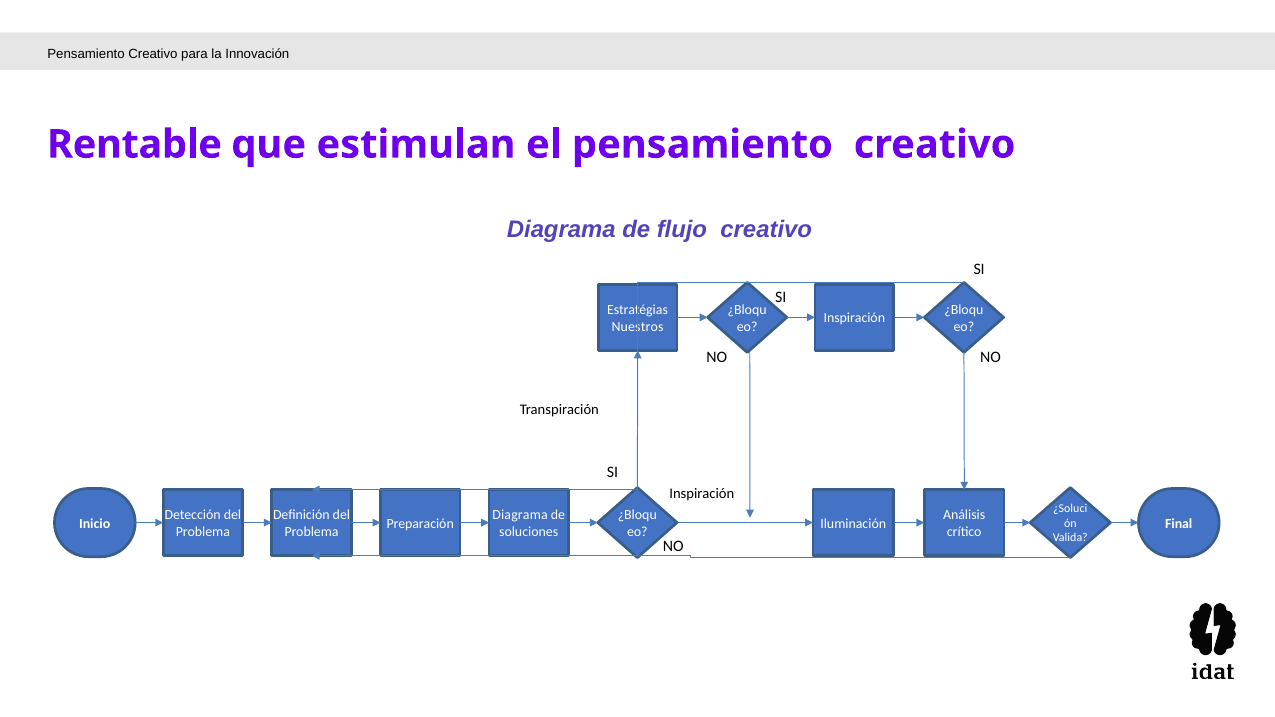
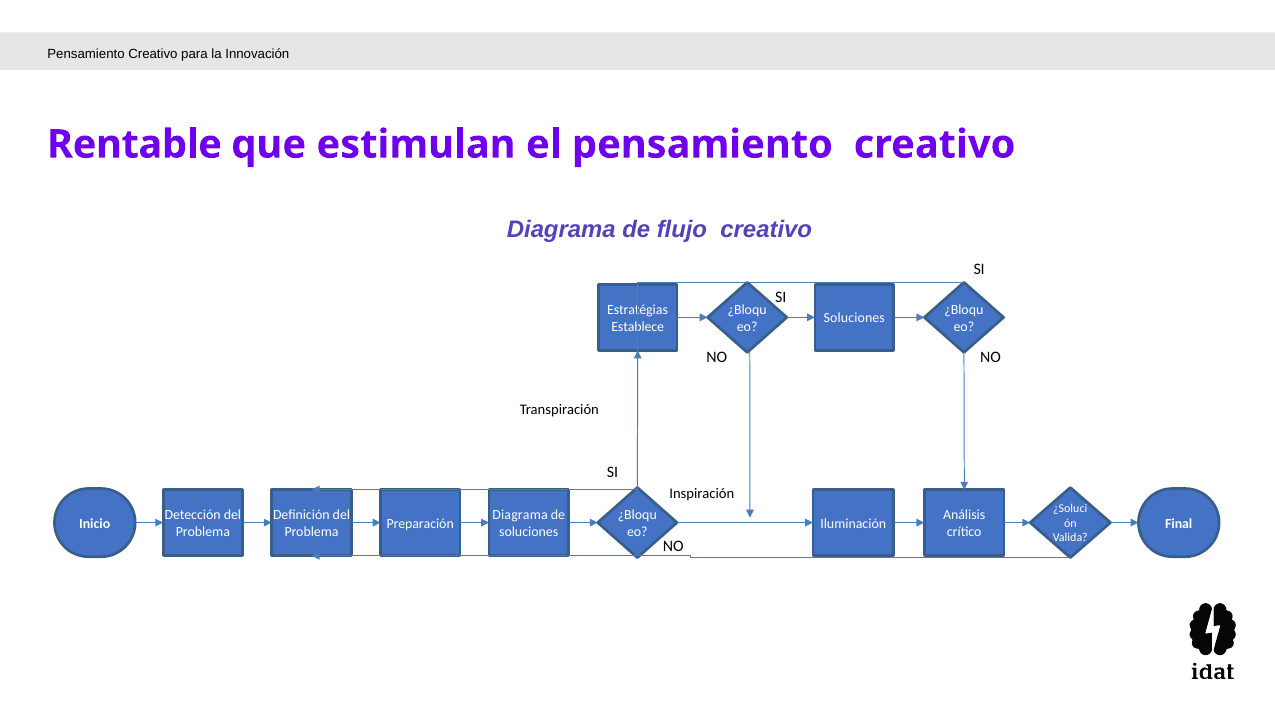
Inspiración at (854, 318): Inspiración -> Soluciones
Nuestros: Nuestros -> Establece
